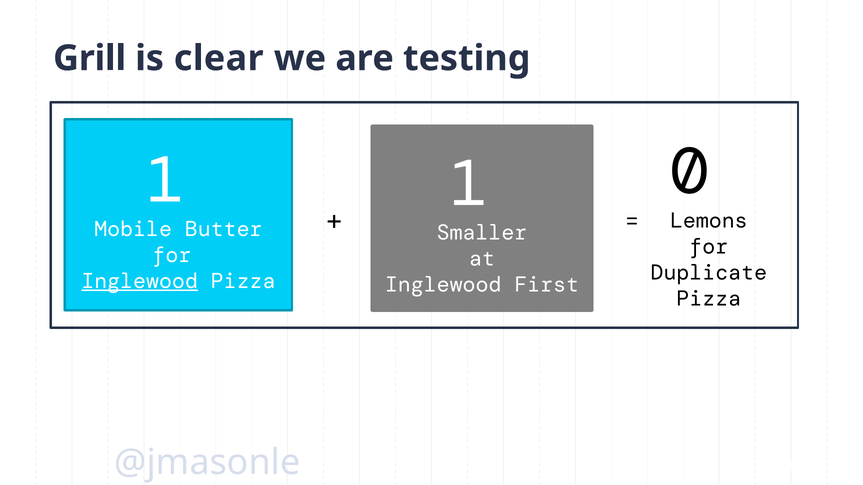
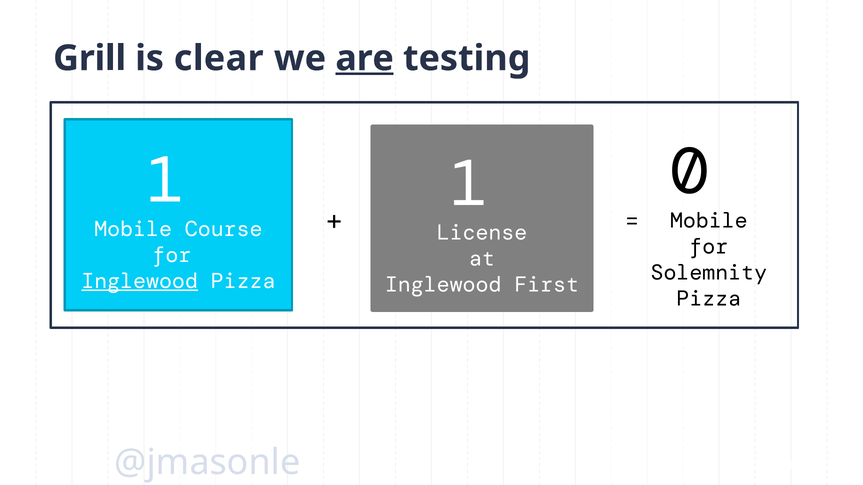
are underline: none -> present
Lemons at (709, 221): Lemons -> Mobile
Butter: Butter -> Course
Smaller: Smaller -> License
Duplicate: Duplicate -> Solemnity
